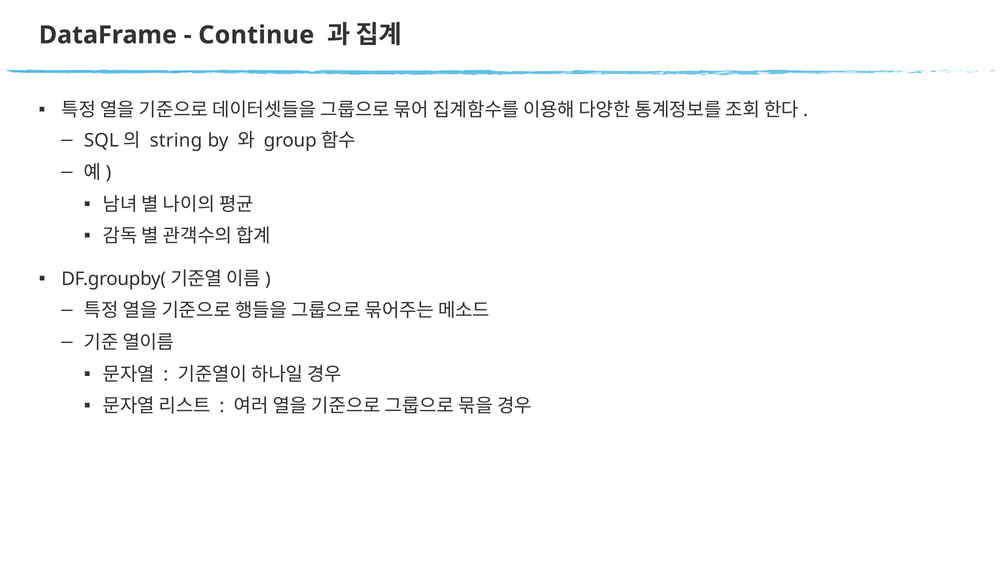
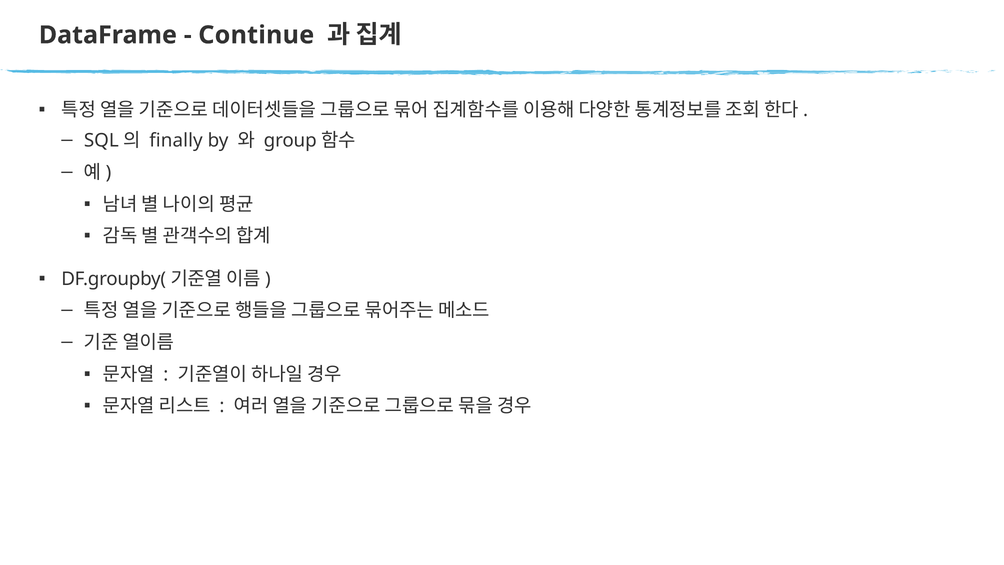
string: string -> finally
